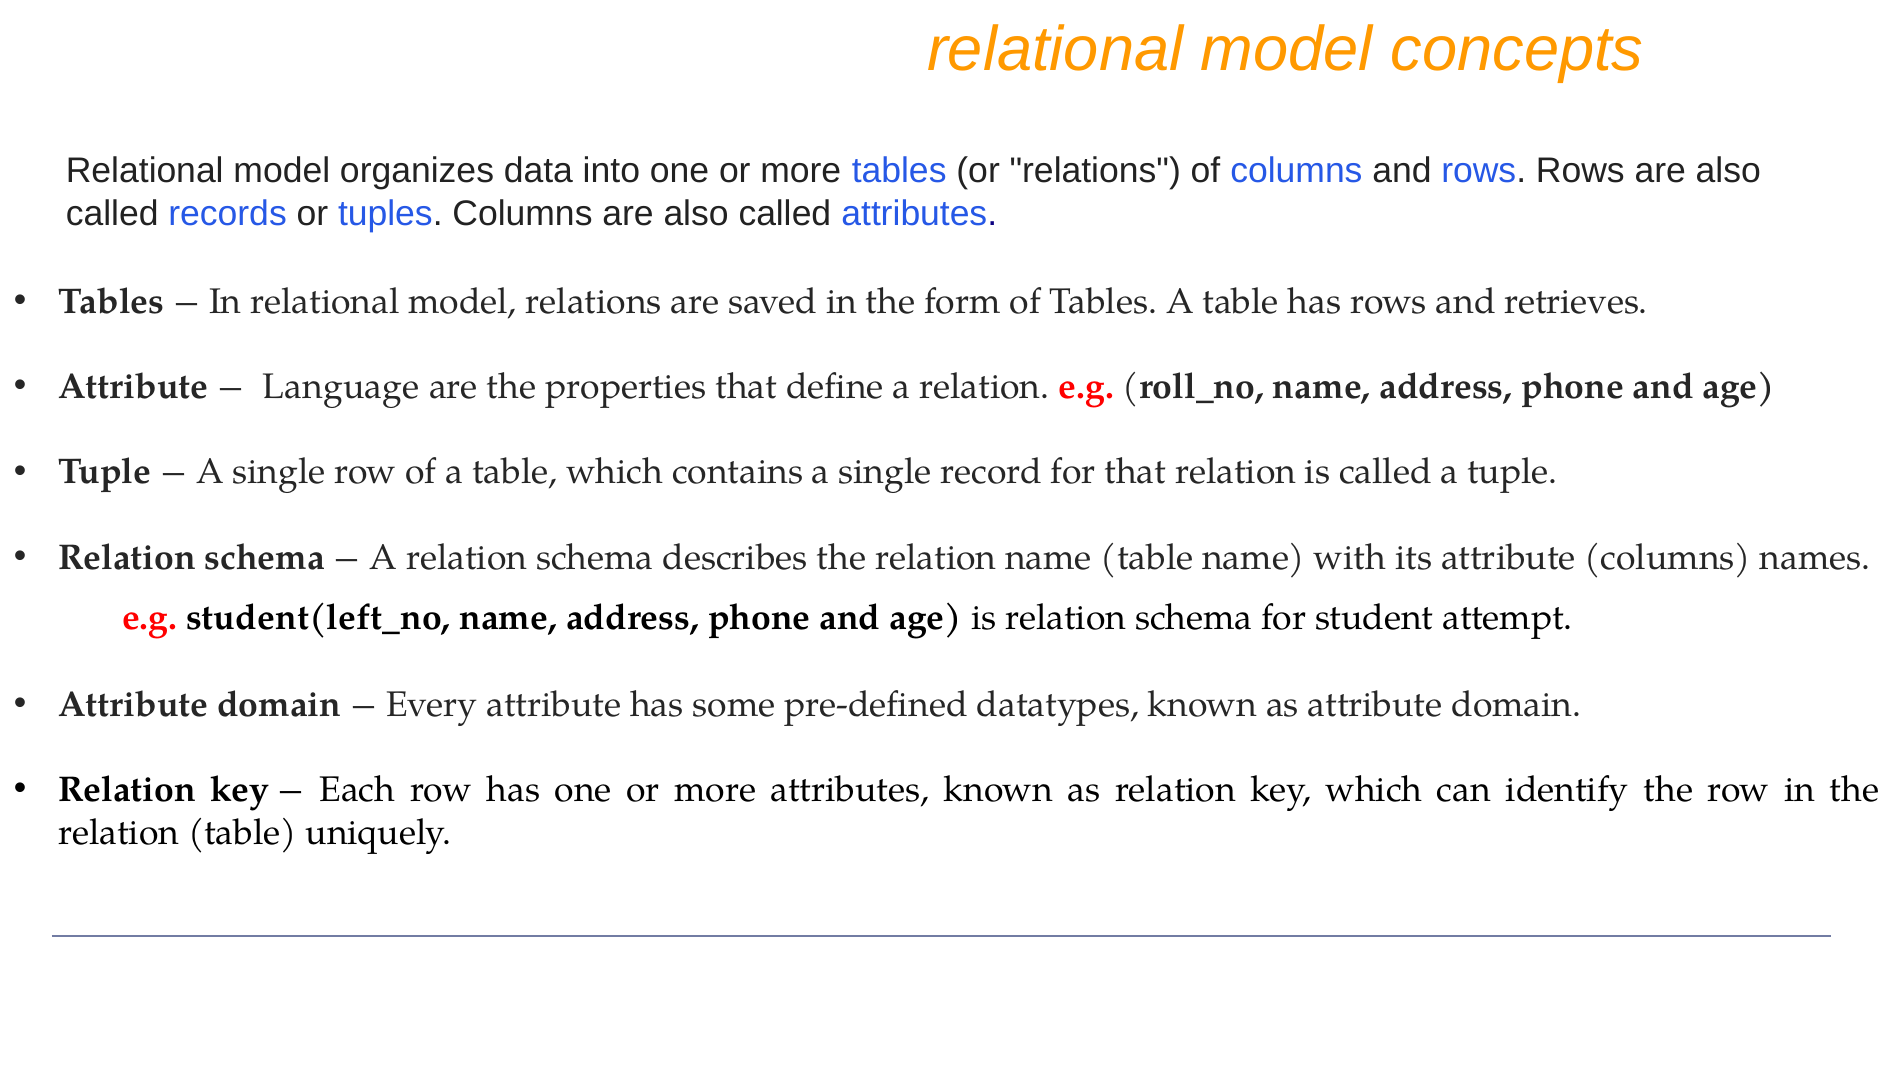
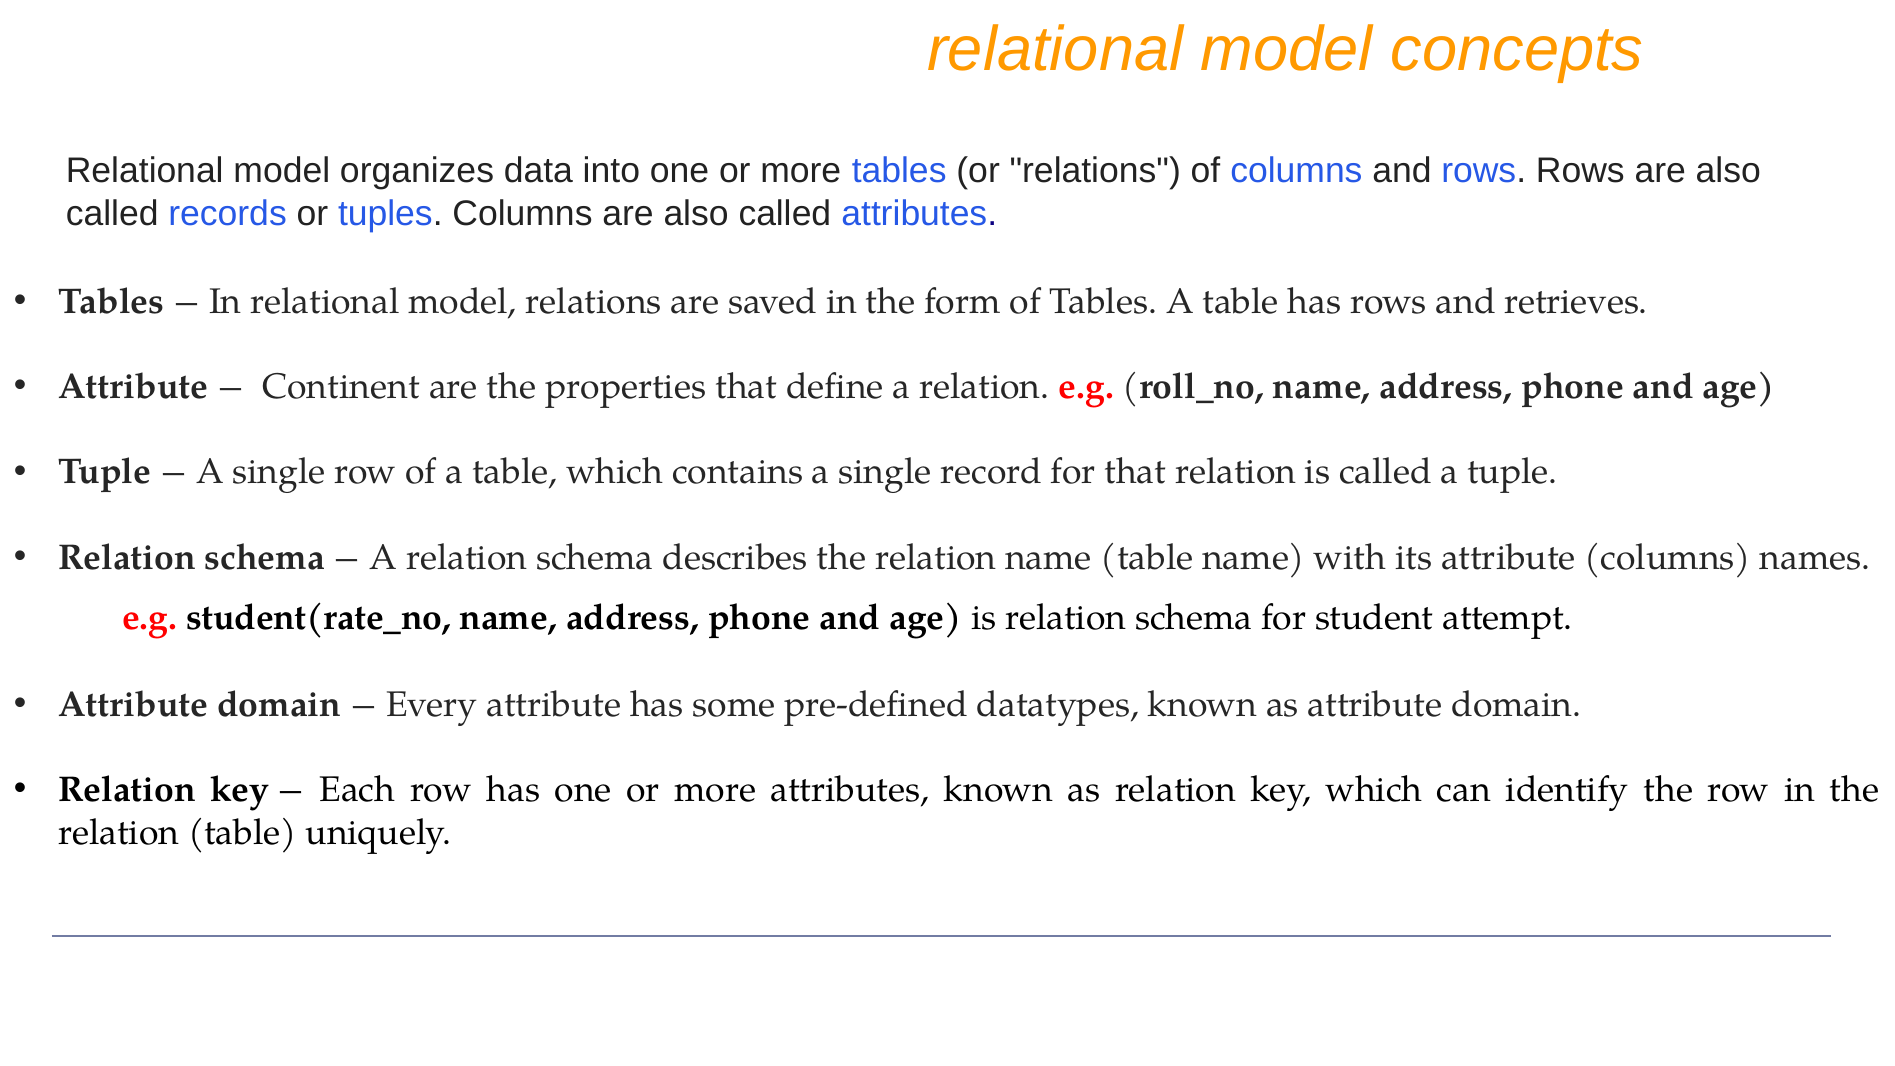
Language: Language -> Continent
student(left_no: student(left_no -> student(rate_no
